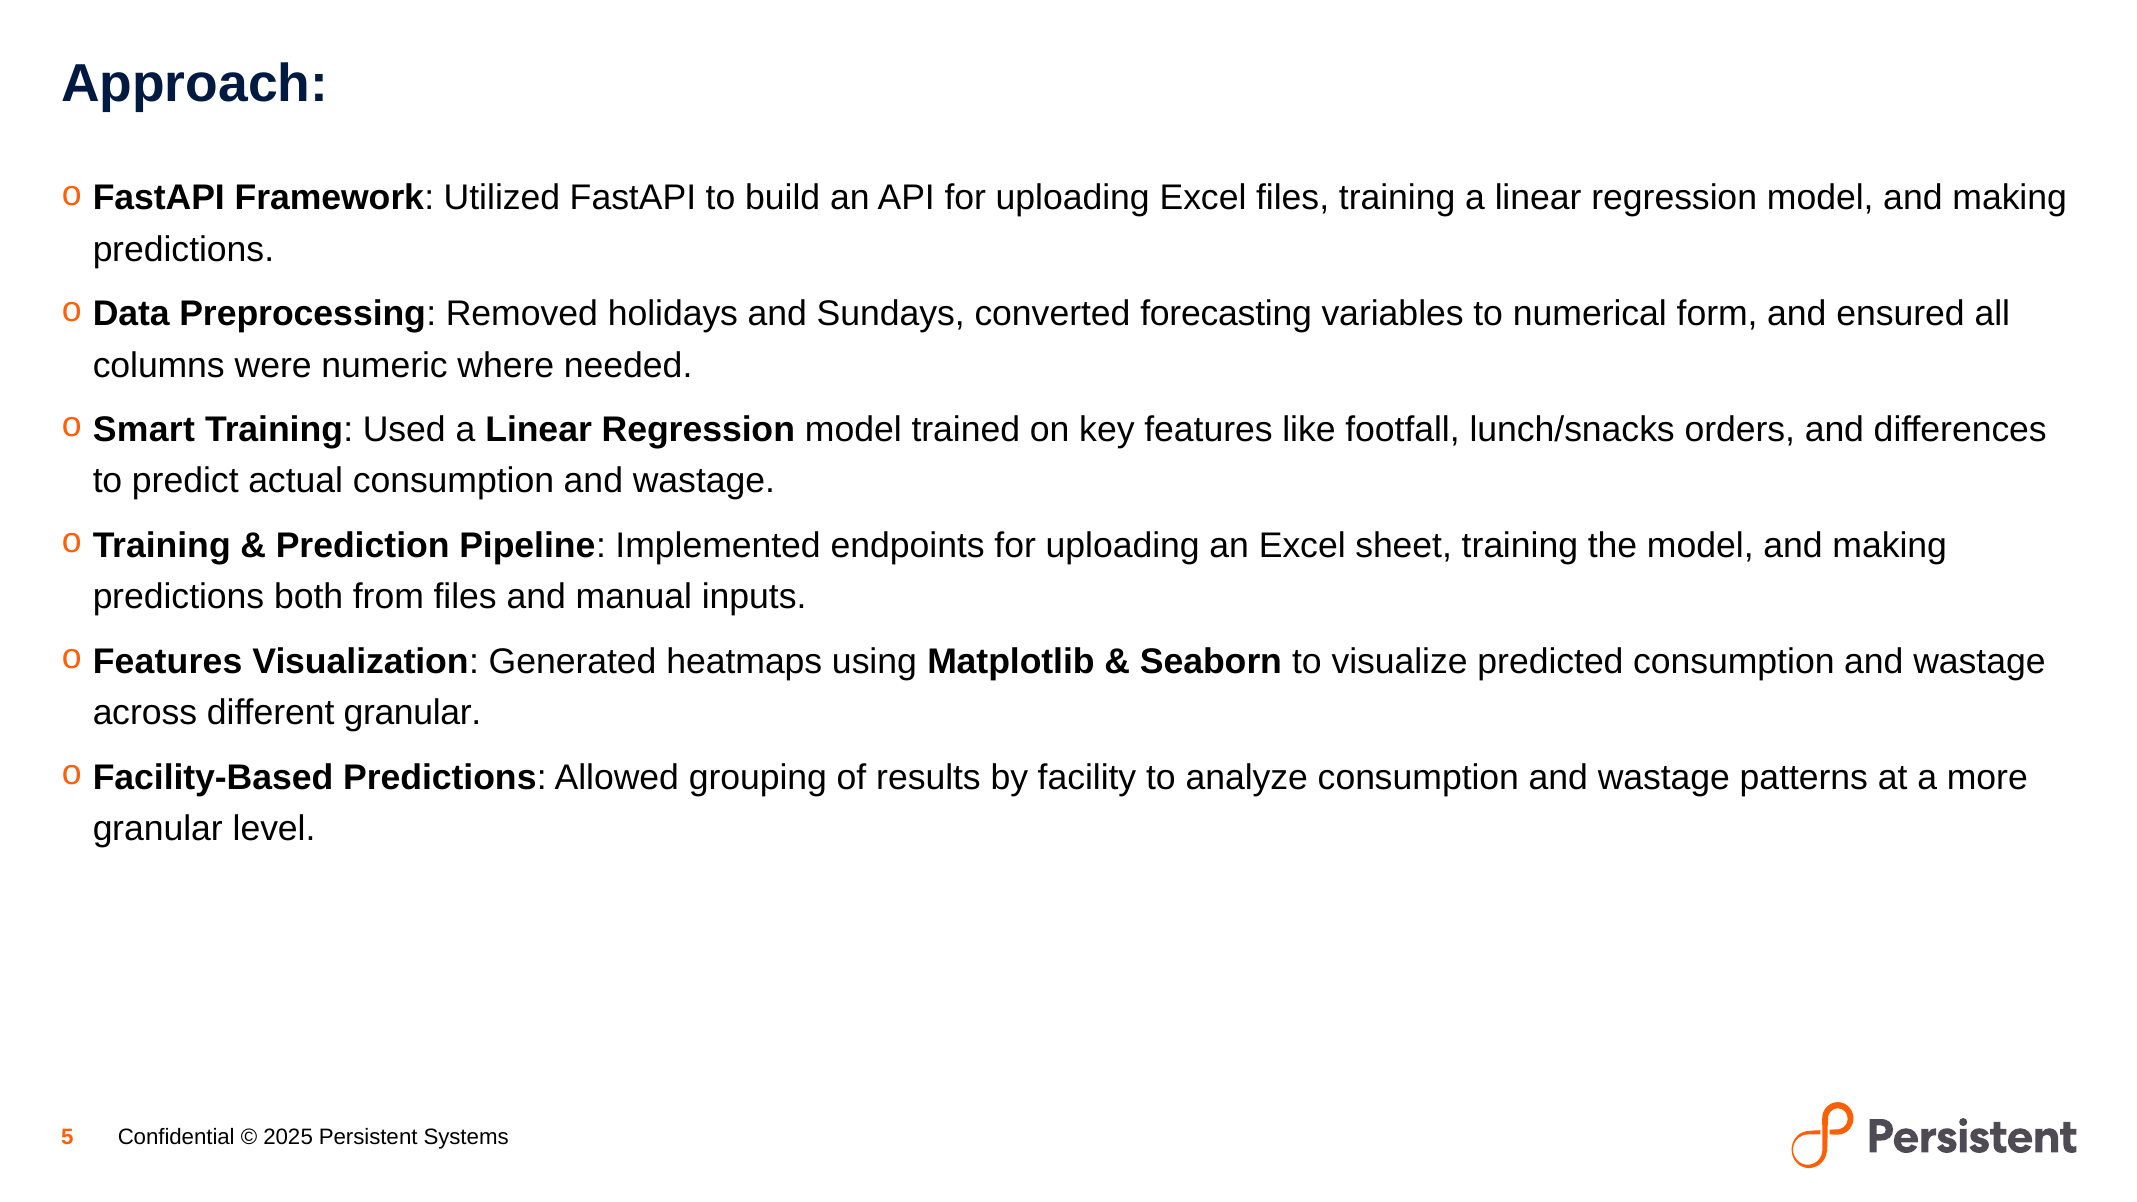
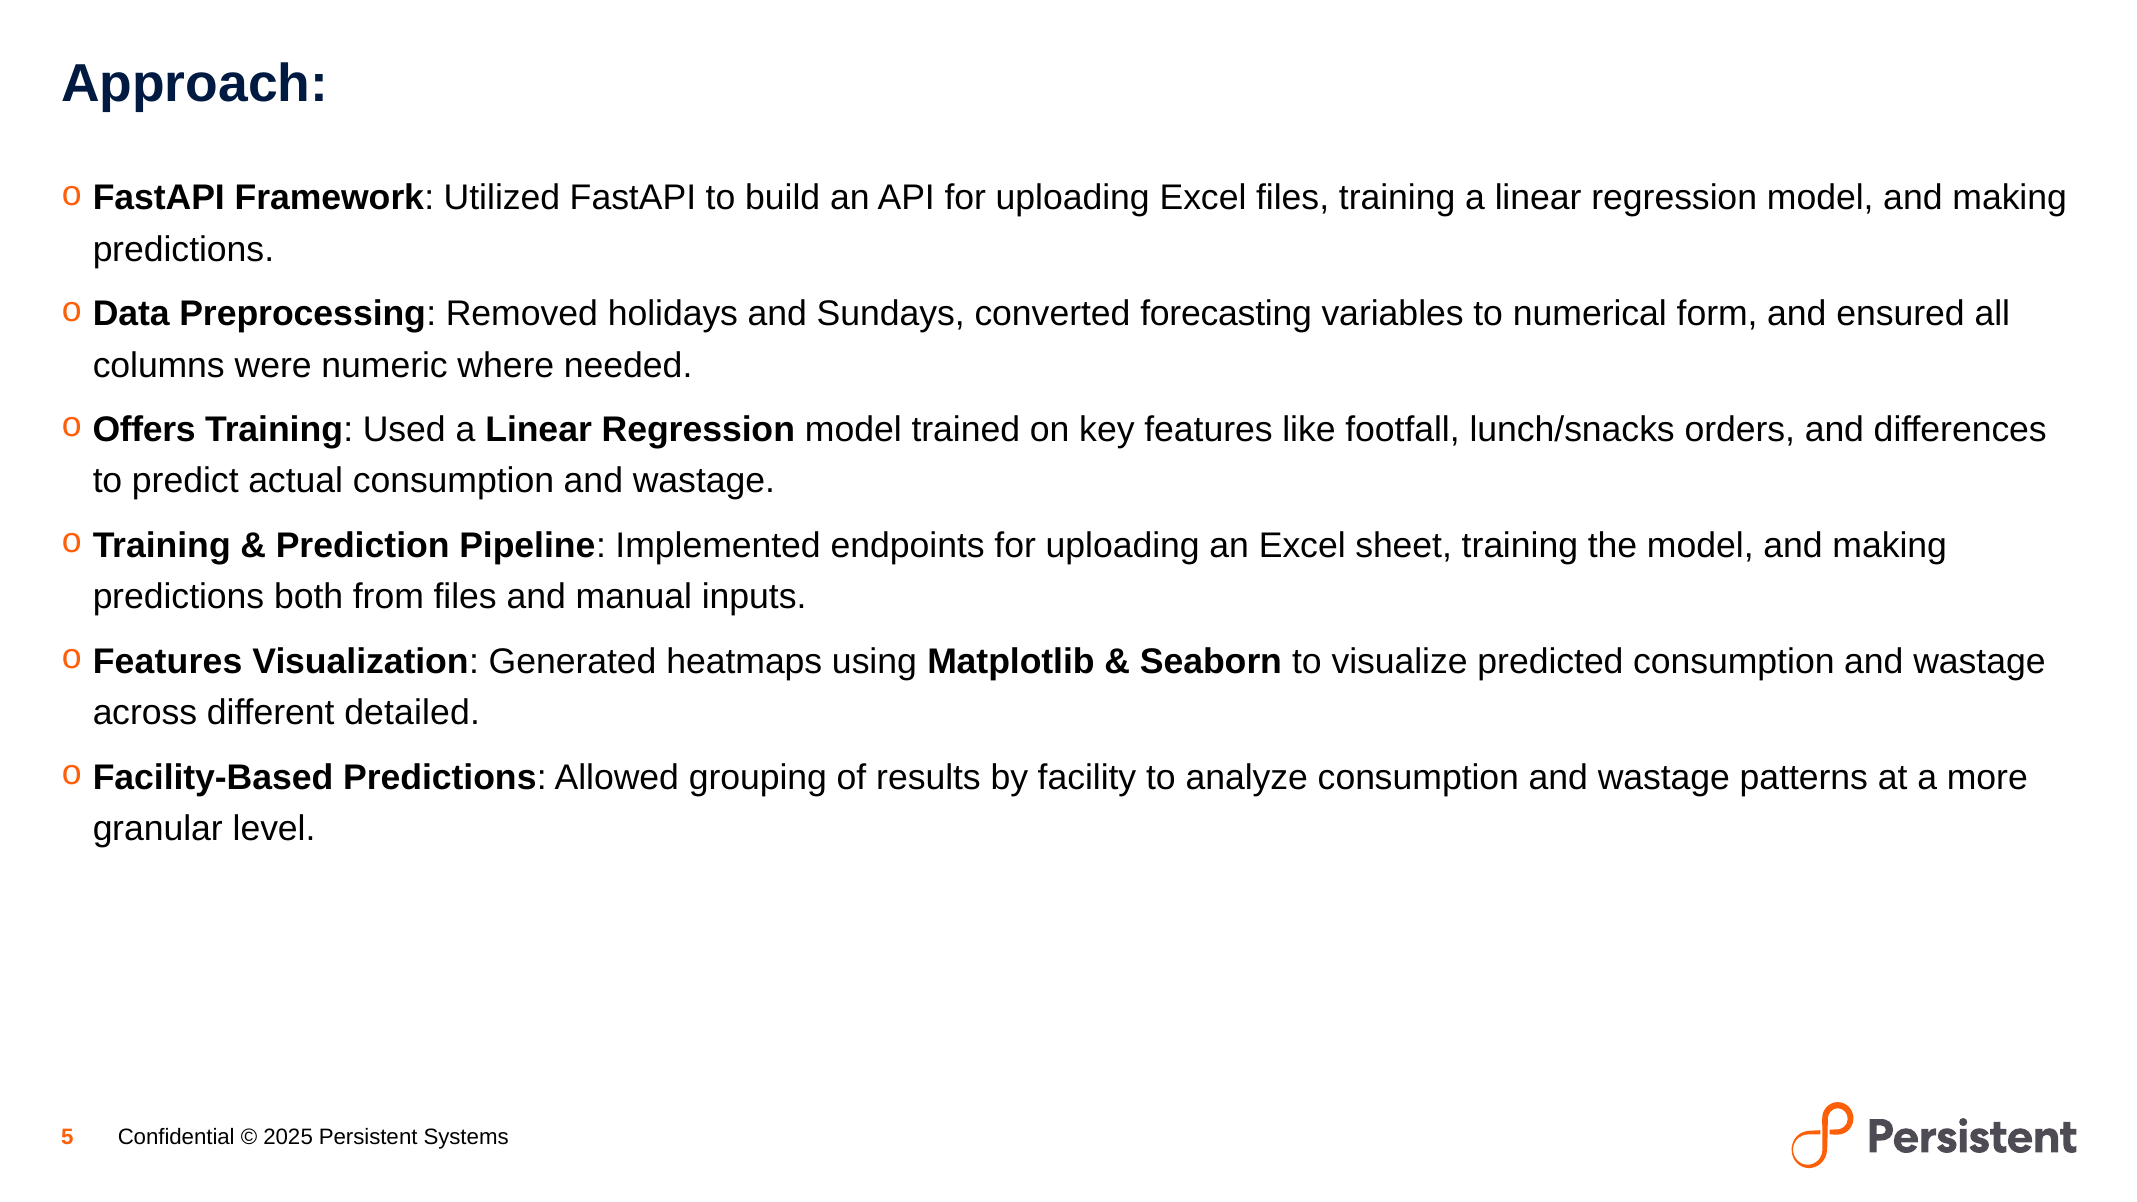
Smart: Smart -> Offers
different granular: granular -> detailed
